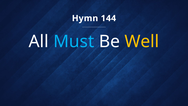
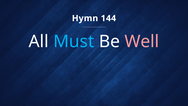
Well colour: yellow -> pink
